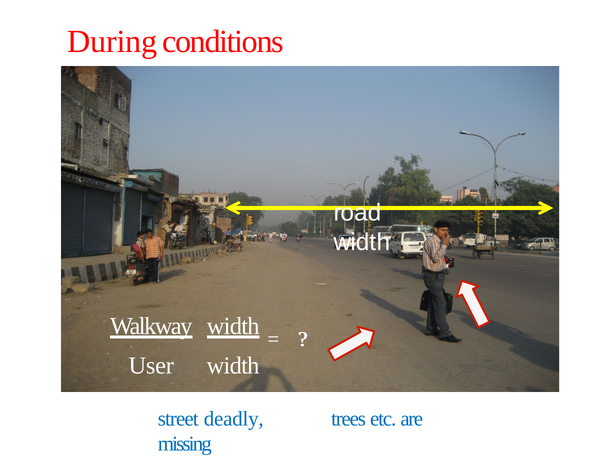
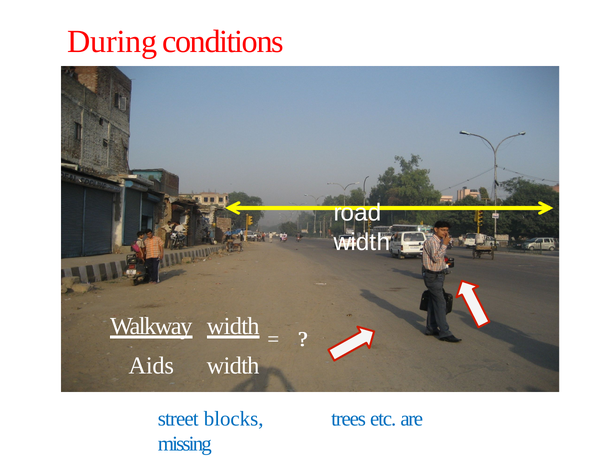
User: User -> Aids
deadly: deadly -> blocks
